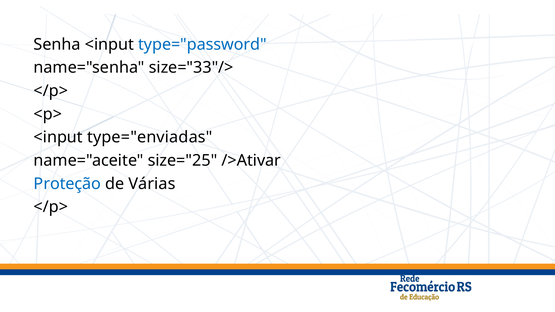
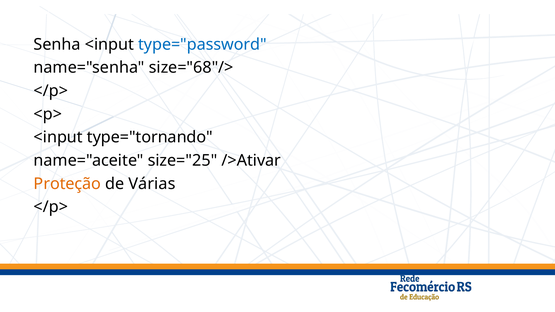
size="33"/>: size="33"/> -> size="68"/>
type="enviadas: type="enviadas -> type="tornando
Proteção colour: blue -> orange
